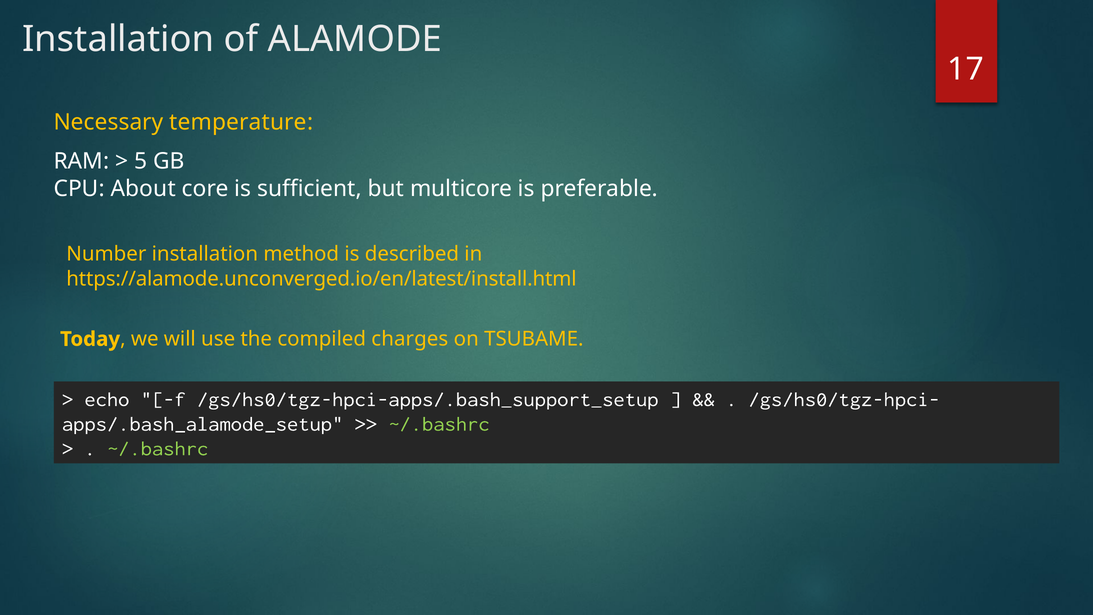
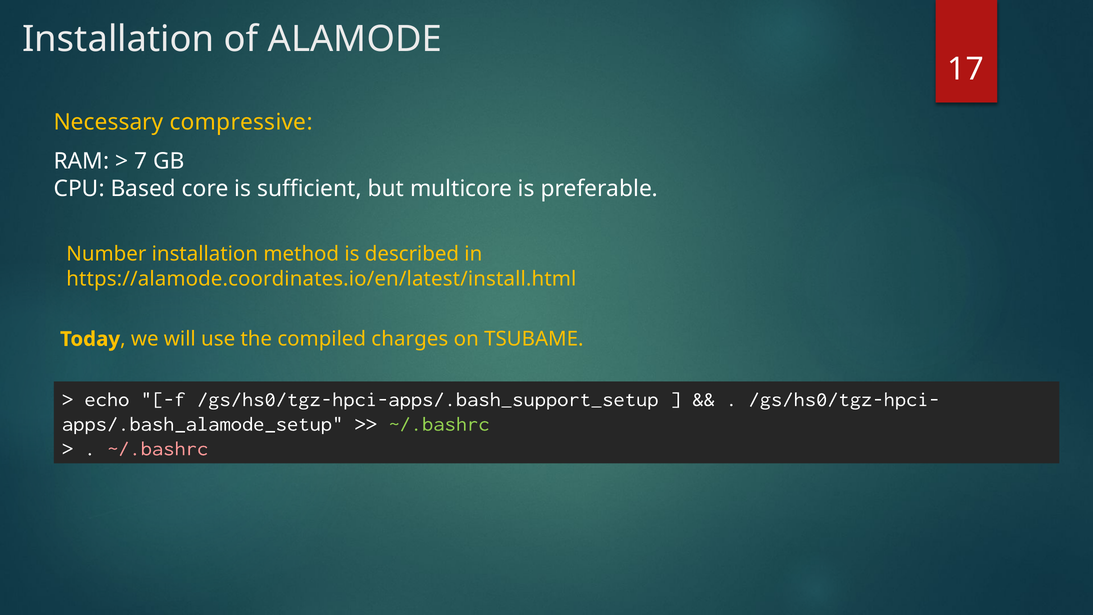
temperature: temperature -> compressive
5: 5 -> 7
About: About -> Based
https://alamode.unconverged.io/en/latest/install.html: https://alamode.unconverged.io/en/latest/install.html -> https://alamode.coordinates.io/en/latest/install.html
~/.bashrc at (158, 448) colour: light green -> pink
